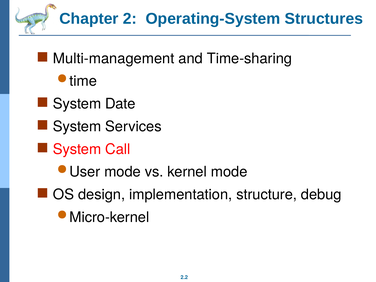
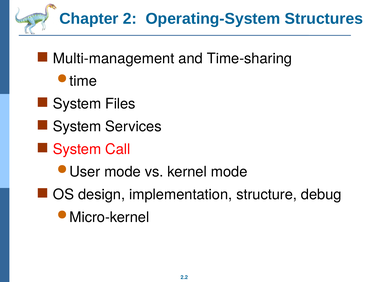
Date: Date -> Files
